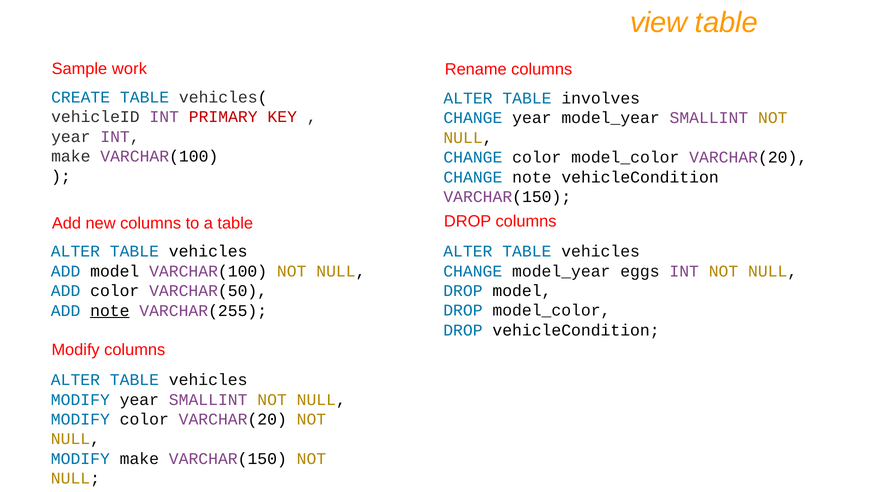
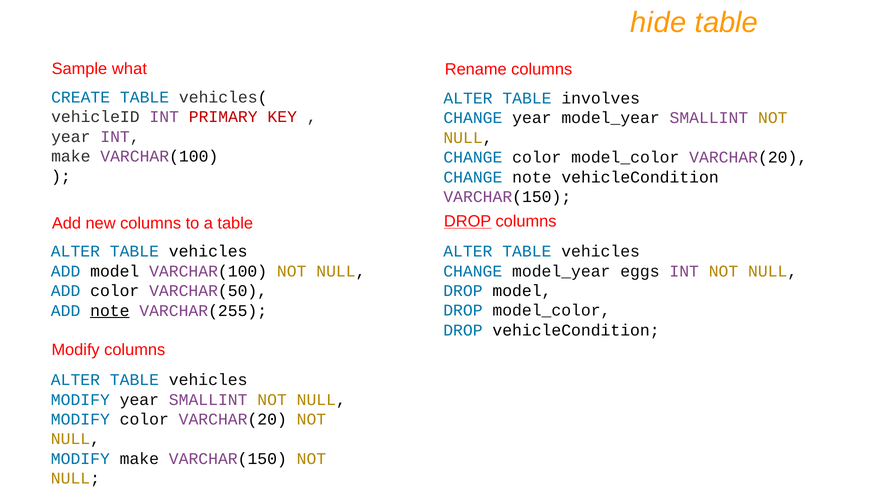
view: view -> hide
work: work -> what
DROP at (468, 221) underline: none -> present
